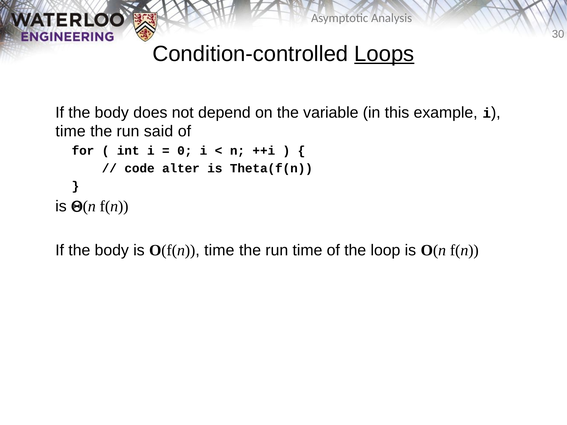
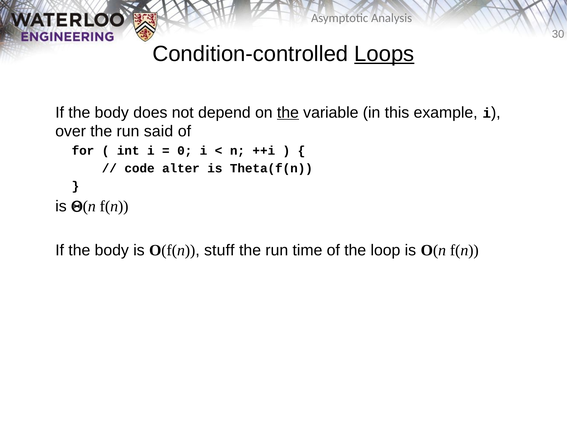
the at (288, 113) underline: none -> present
time at (71, 132): time -> over
O(f(n time: time -> stuff
